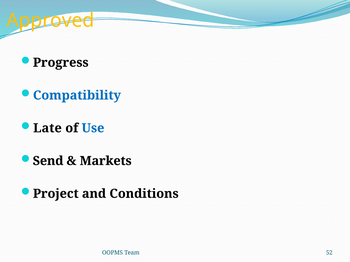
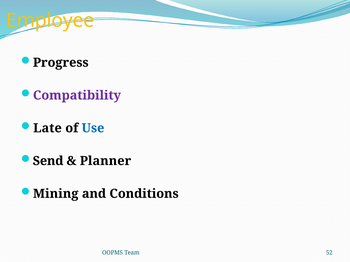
Approved: Approved -> Employee
Compatibility colour: blue -> purple
Markets: Markets -> Planner
Project: Project -> Mining
